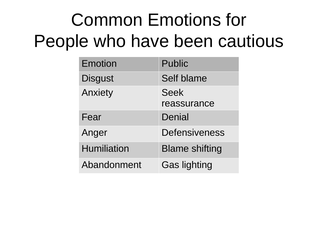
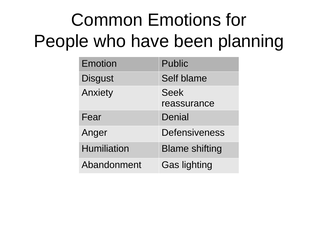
cautious: cautious -> planning
